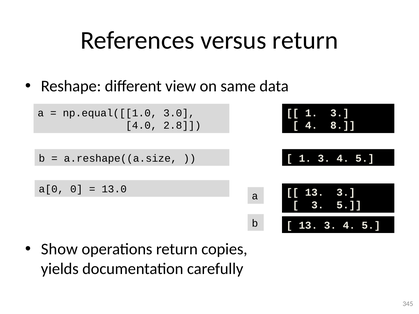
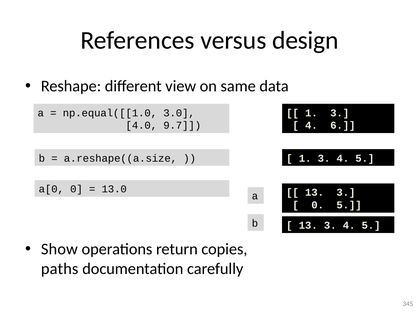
versus return: return -> design
2.8: 2.8 -> 9.7
8: 8 -> 6
3 at (318, 205): 3 -> 0
yields: yields -> paths
